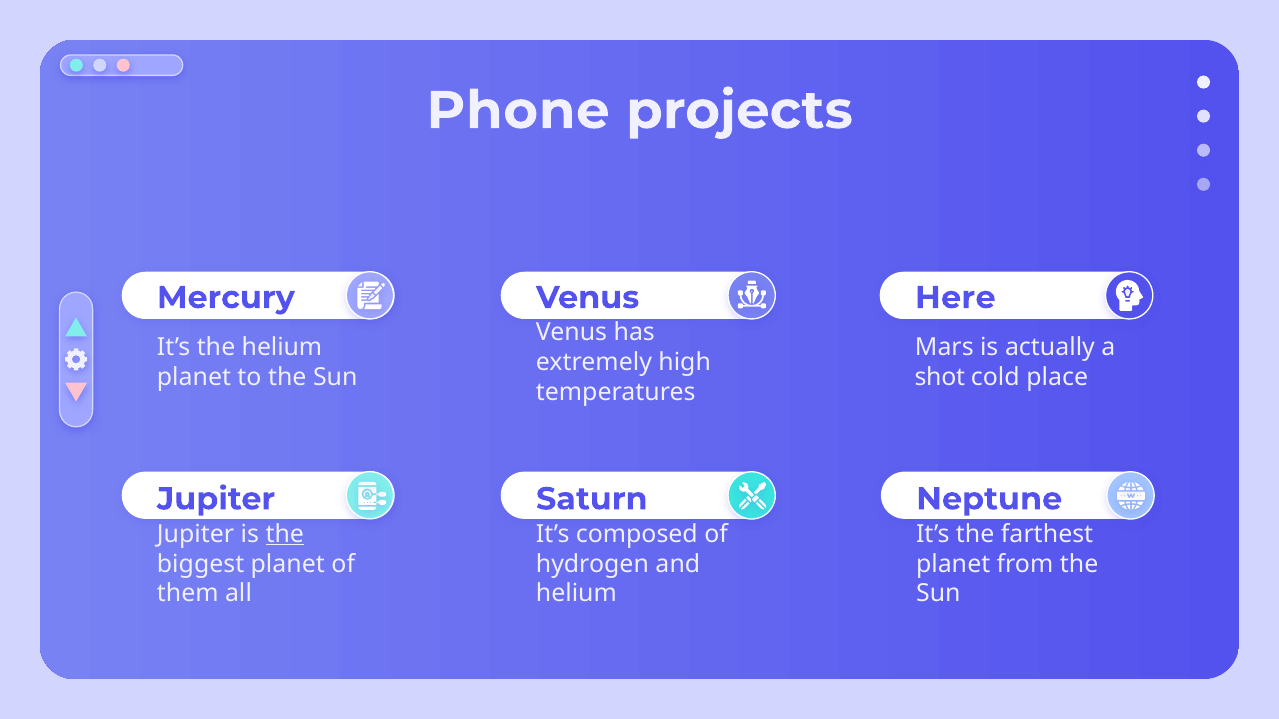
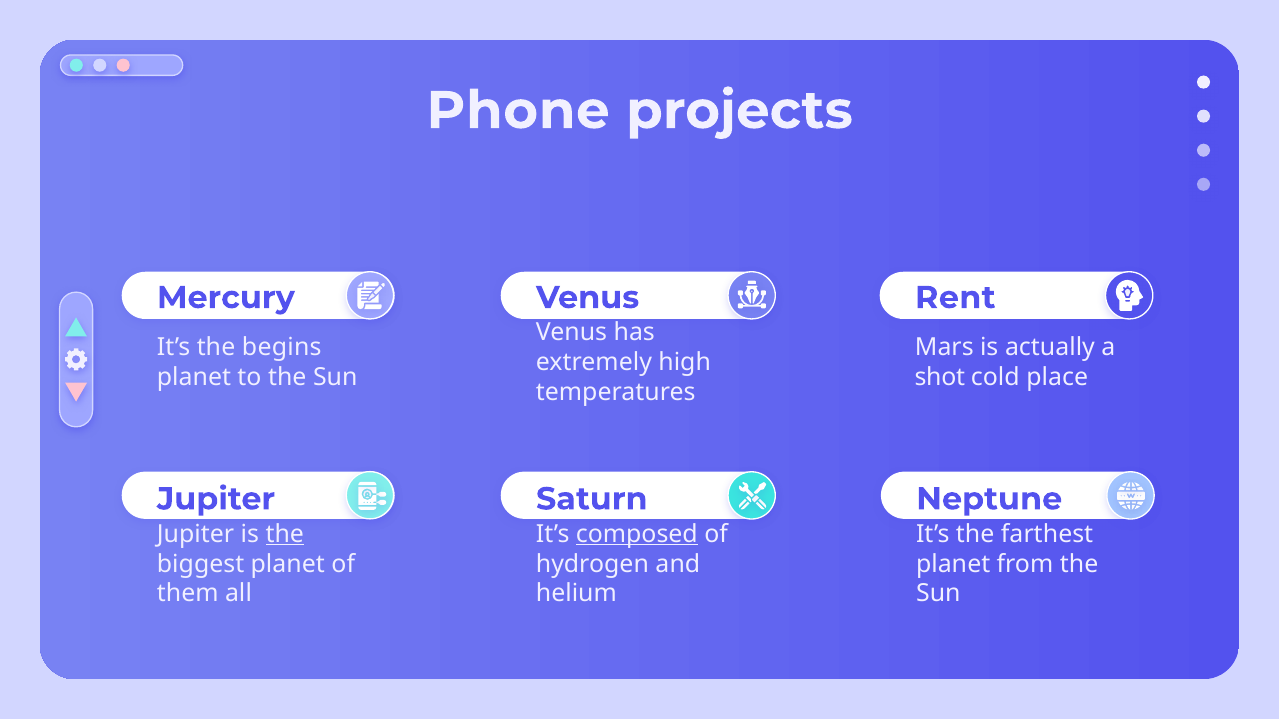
Here: Here -> Rent
the helium: helium -> begins
composed underline: none -> present
